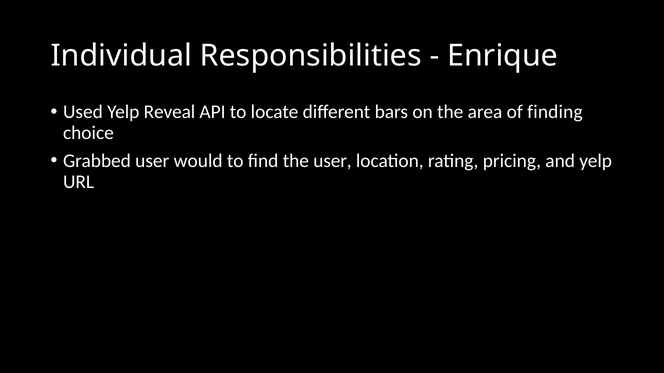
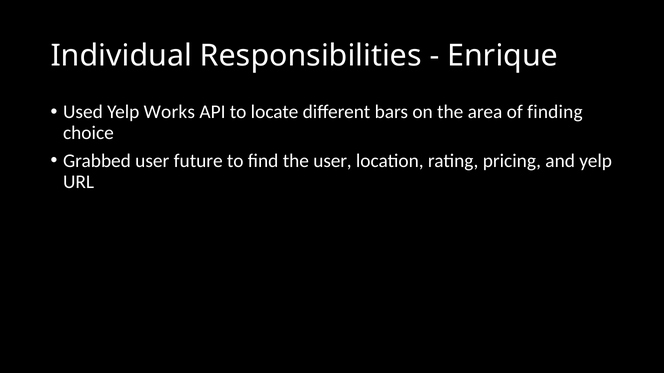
Reveal: Reveal -> Works
would: would -> future
